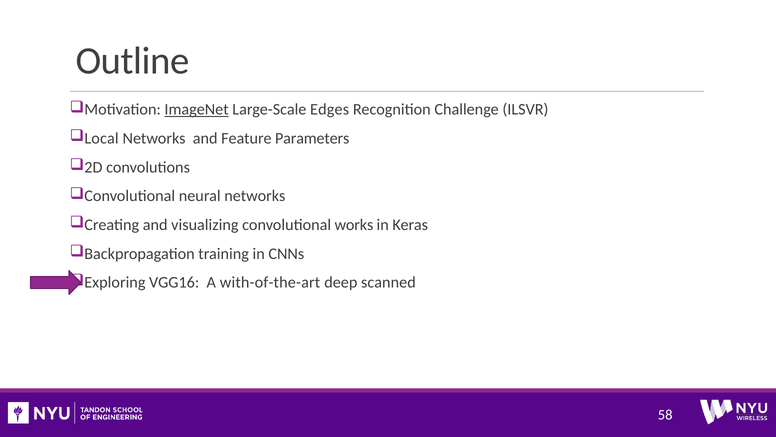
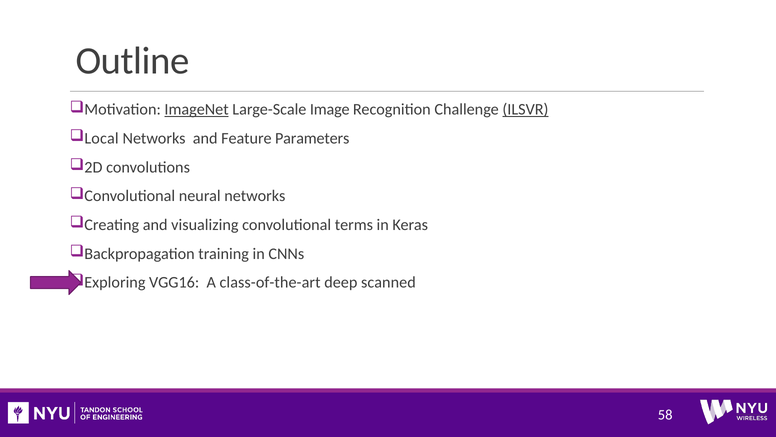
Edges: Edges -> Image
ILSVR underline: none -> present
works: works -> terms
with-of-the-art: with-of-the-art -> class-of-the-art
